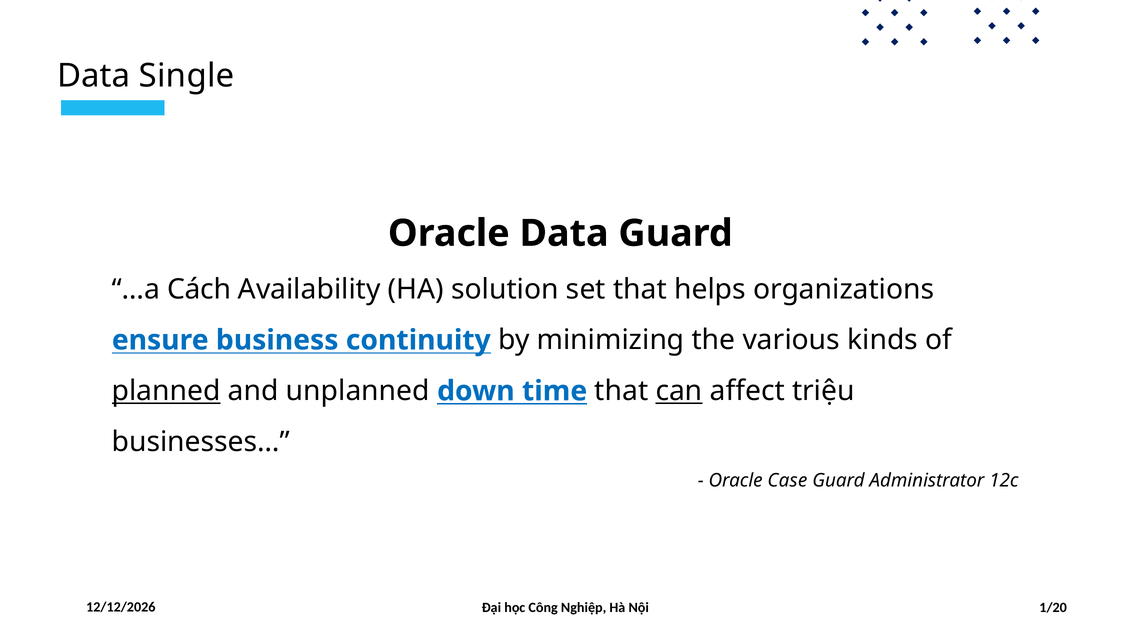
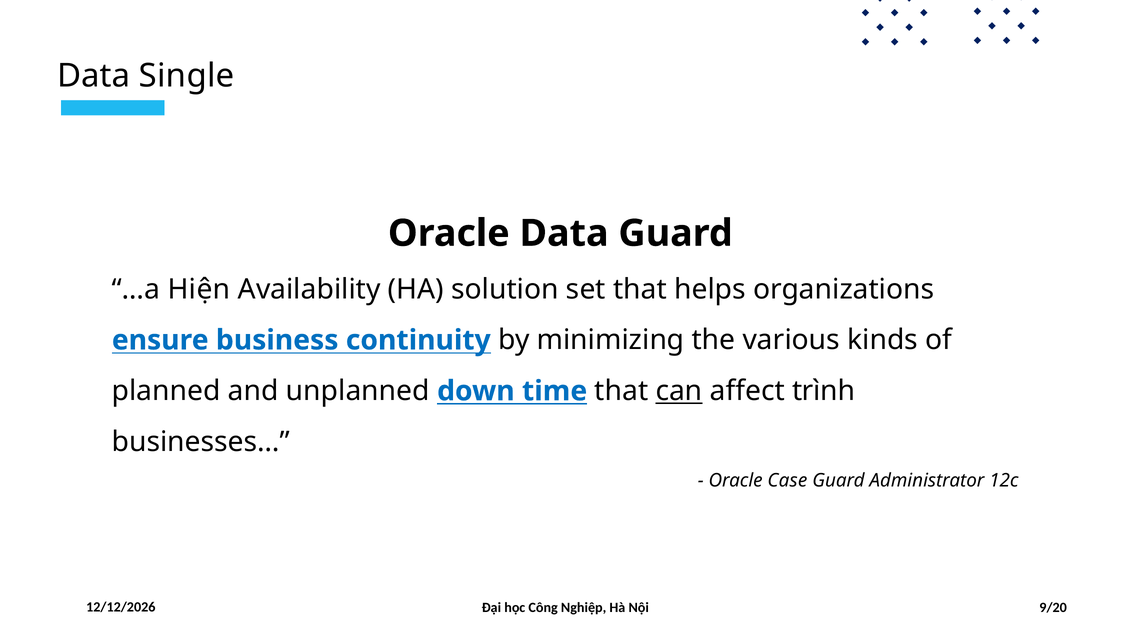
Cách: Cách -> Hiện
planned underline: present -> none
triệu: triệu -> trình
1/20: 1/20 -> 9/20
